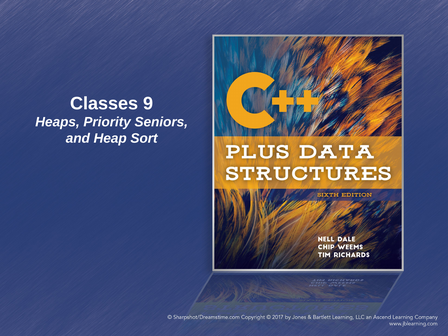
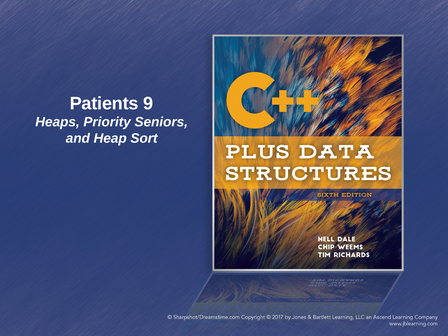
Classes: Classes -> Patients
